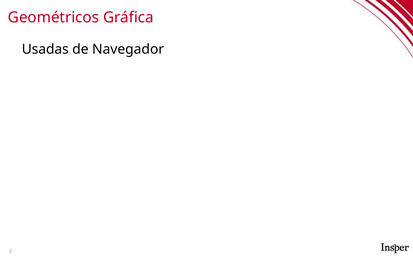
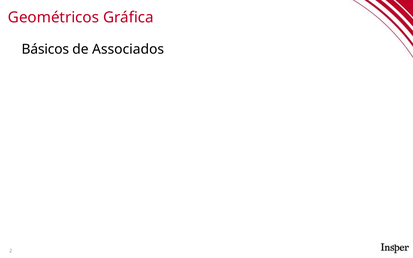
Usadas: Usadas -> Básicos
Navegador: Navegador -> Associados
